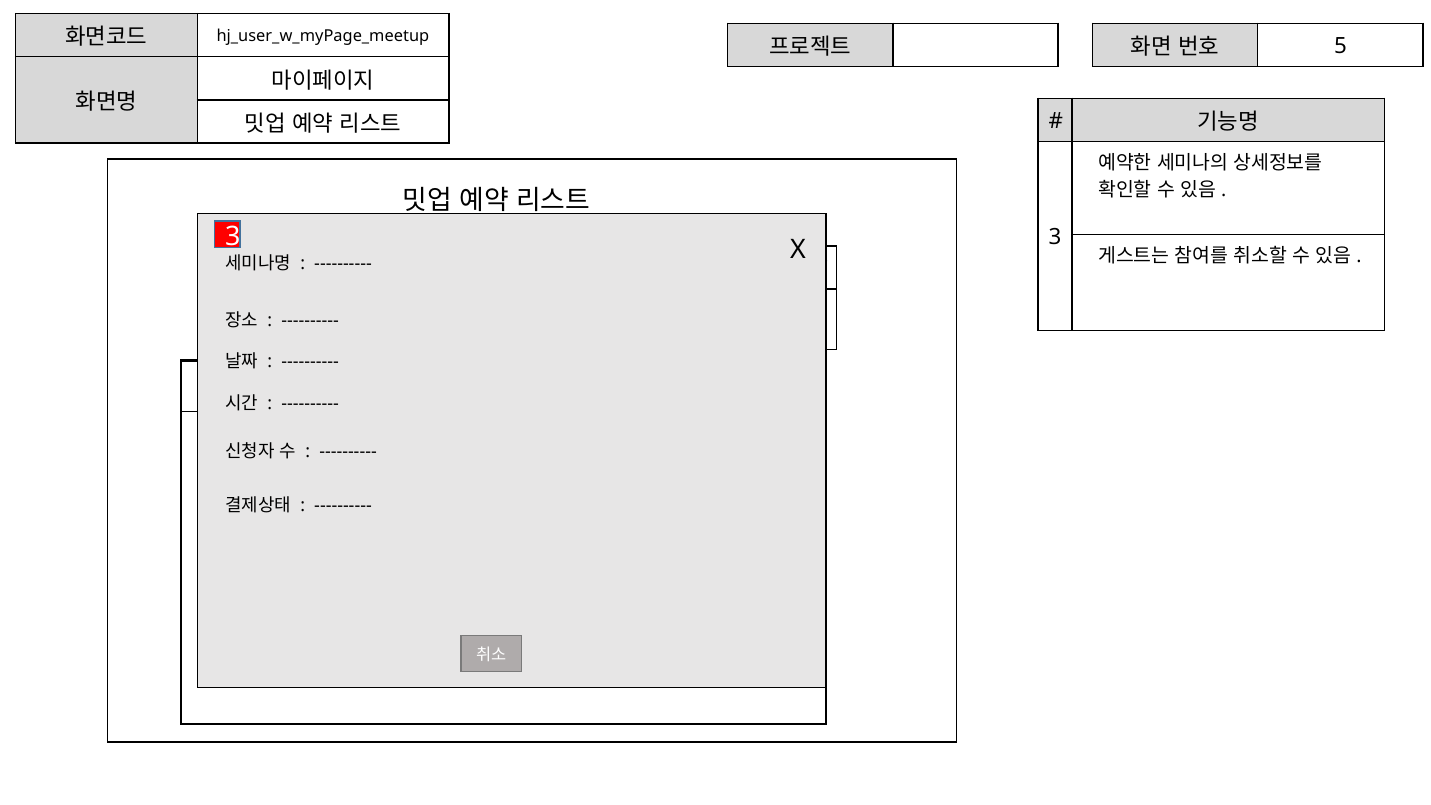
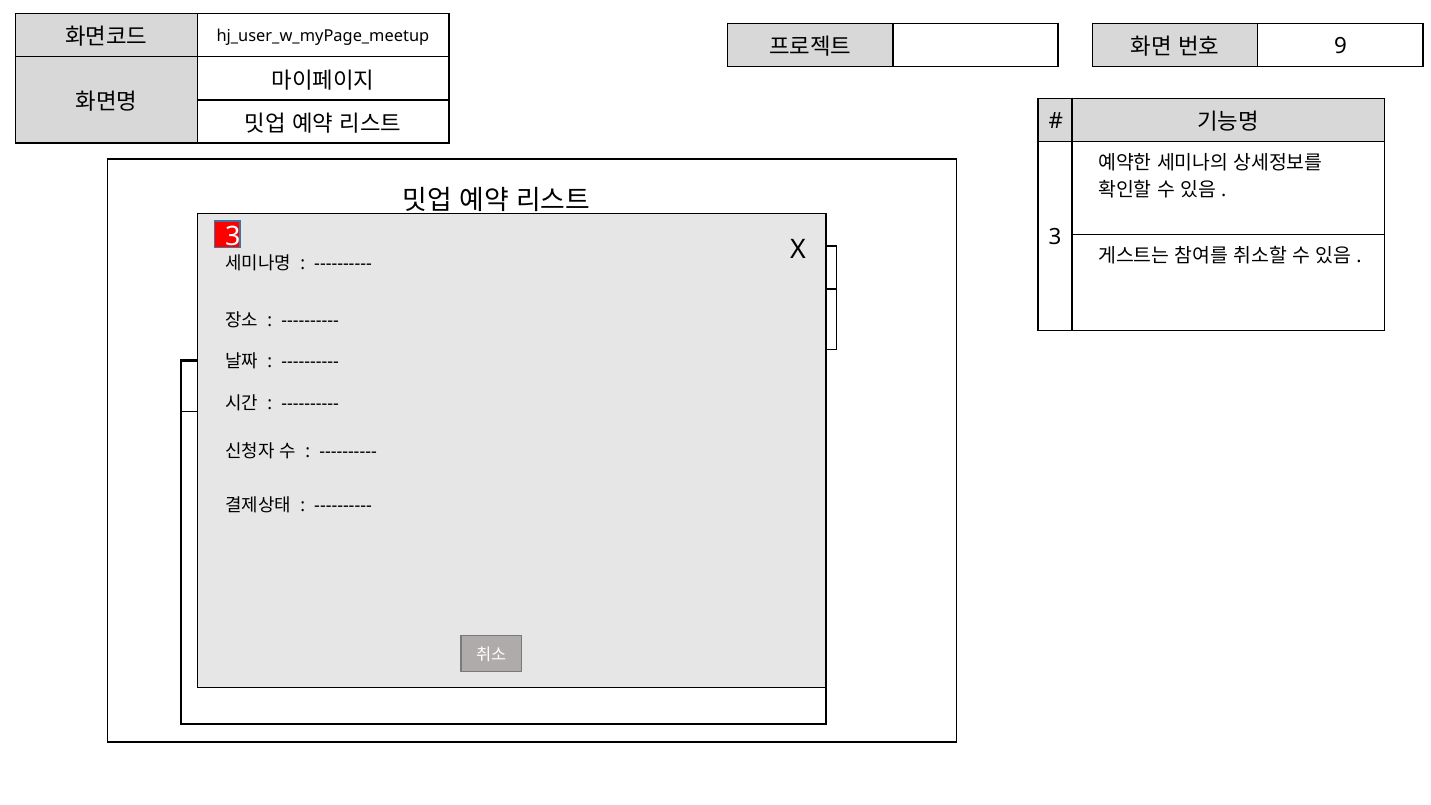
5: 5 -> 9
